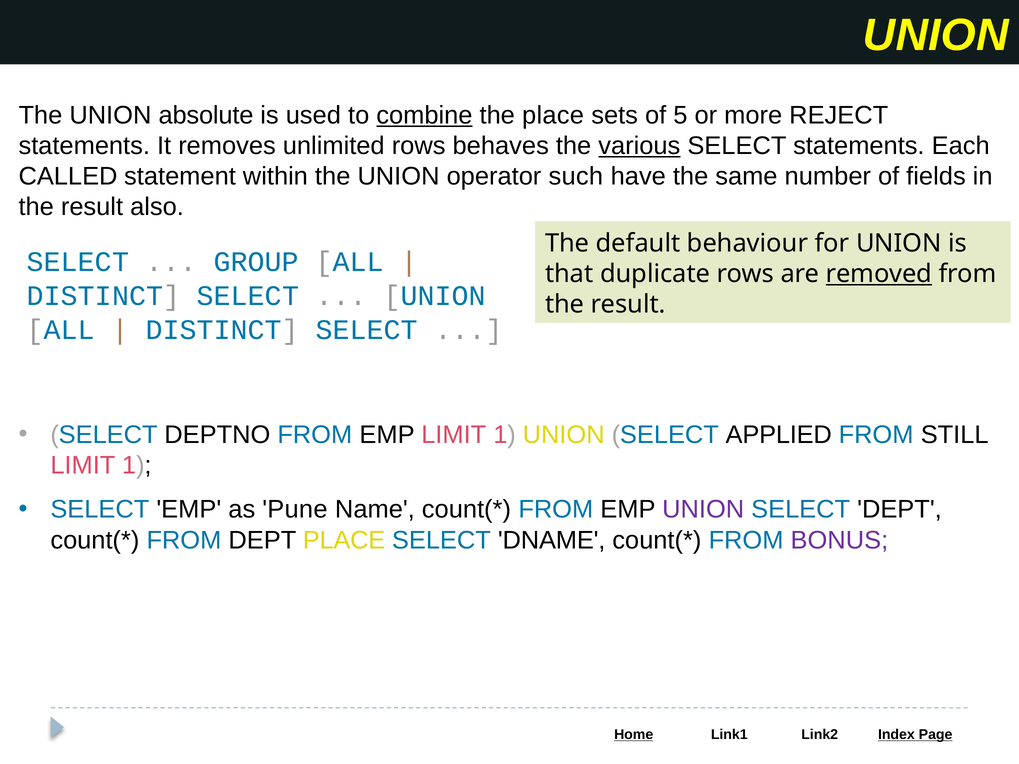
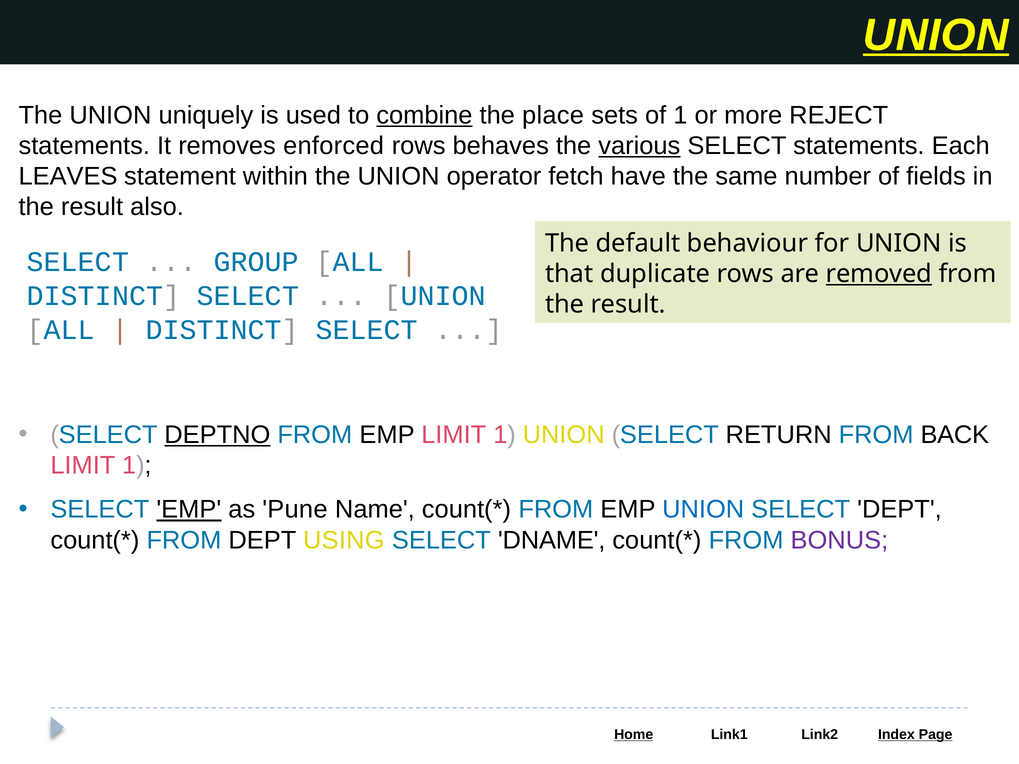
UNION at (936, 35) underline: none -> present
absolute: absolute -> uniquely
of 5: 5 -> 1
unlimited: unlimited -> enforced
CALLED: CALLED -> LEAVES
such: such -> fetch
DEPTNO underline: none -> present
APPLIED: APPLIED -> RETURN
STILL: STILL -> BACK
EMP at (189, 510) underline: none -> present
UNION at (703, 510) colour: purple -> blue
DEPT PLACE: PLACE -> USING
